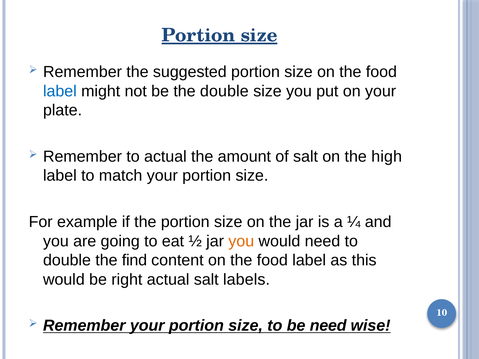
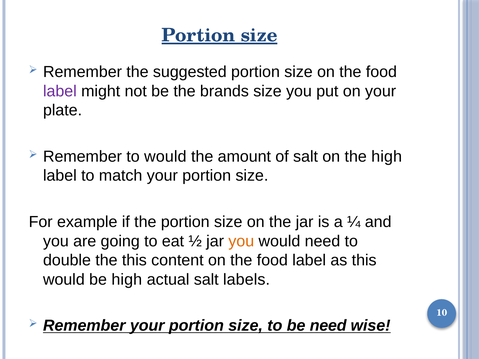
label at (60, 91) colour: blue -> purple
the double: double -> brands
to actual: actual -> would
the find: find -> this
be right: right -> high
